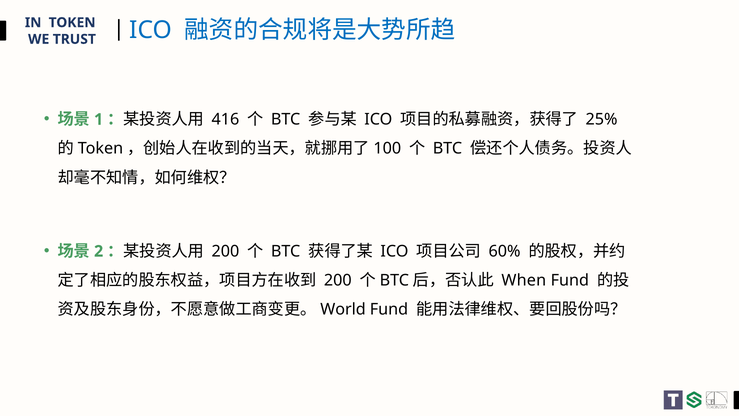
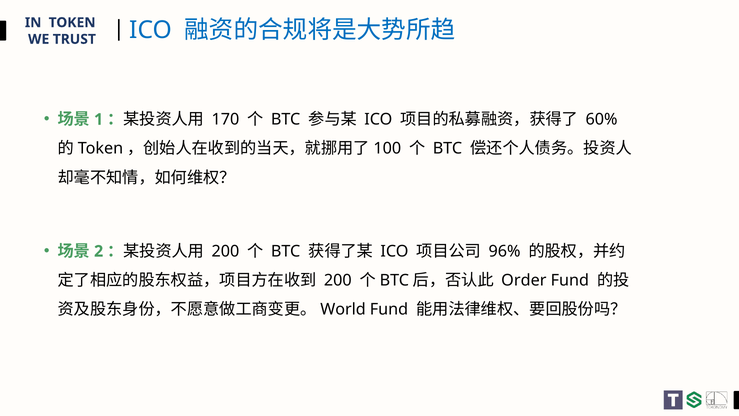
416: 416 -> 170
25%: 25% -> 60%
60%: 60% -> 96%
When: When -> Order
